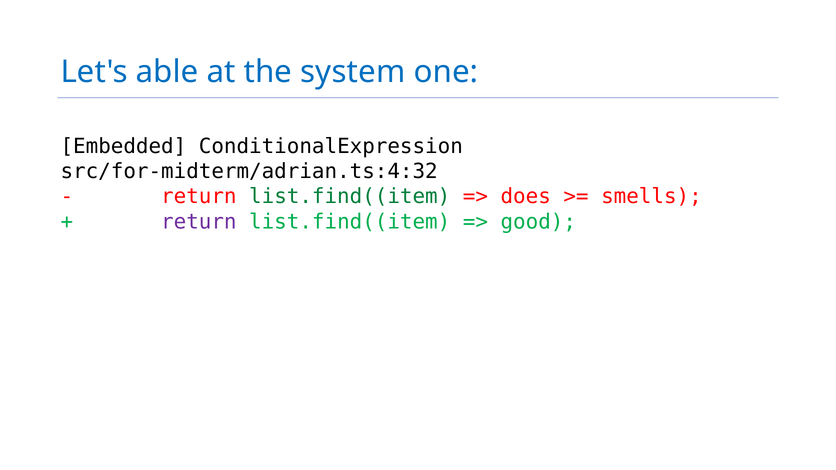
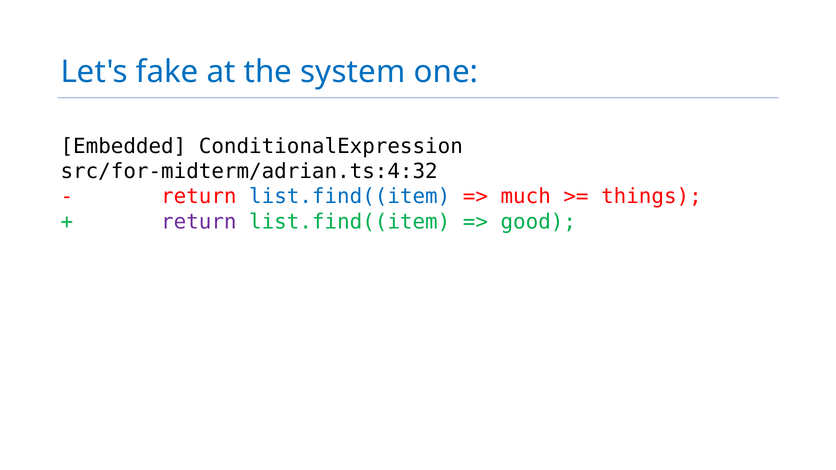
able: able -> fake
list.find((item at (350, 197) colour: green -> blue
does: does -> much
smells: smells -> things
